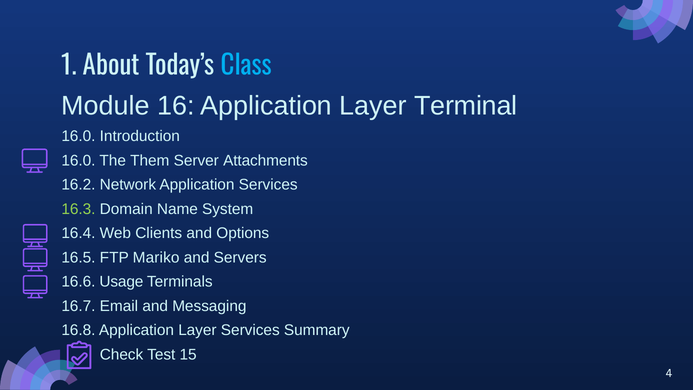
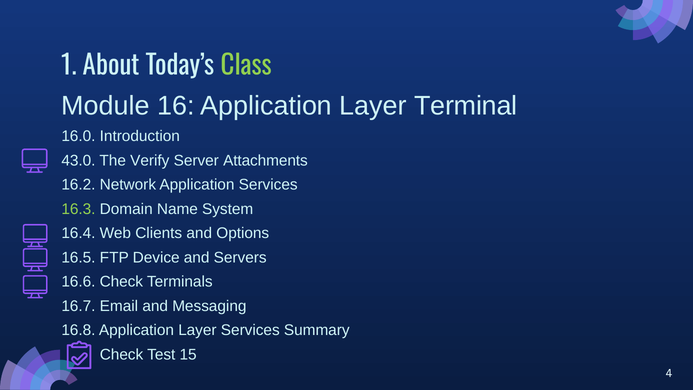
Class colour: light blue -> light green
16.0 at (78, 160): 16.0 -> 43.0
Them: Them -> Verify
Mariko: Mariko -> Device
16.6 Usage: Usage -> Check
